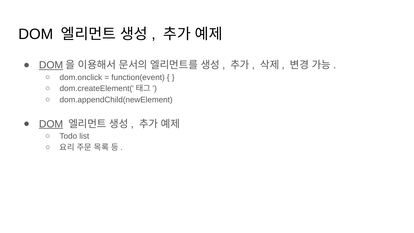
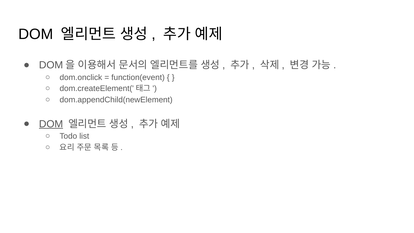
DOM at (51, 65) underline: present -> none
